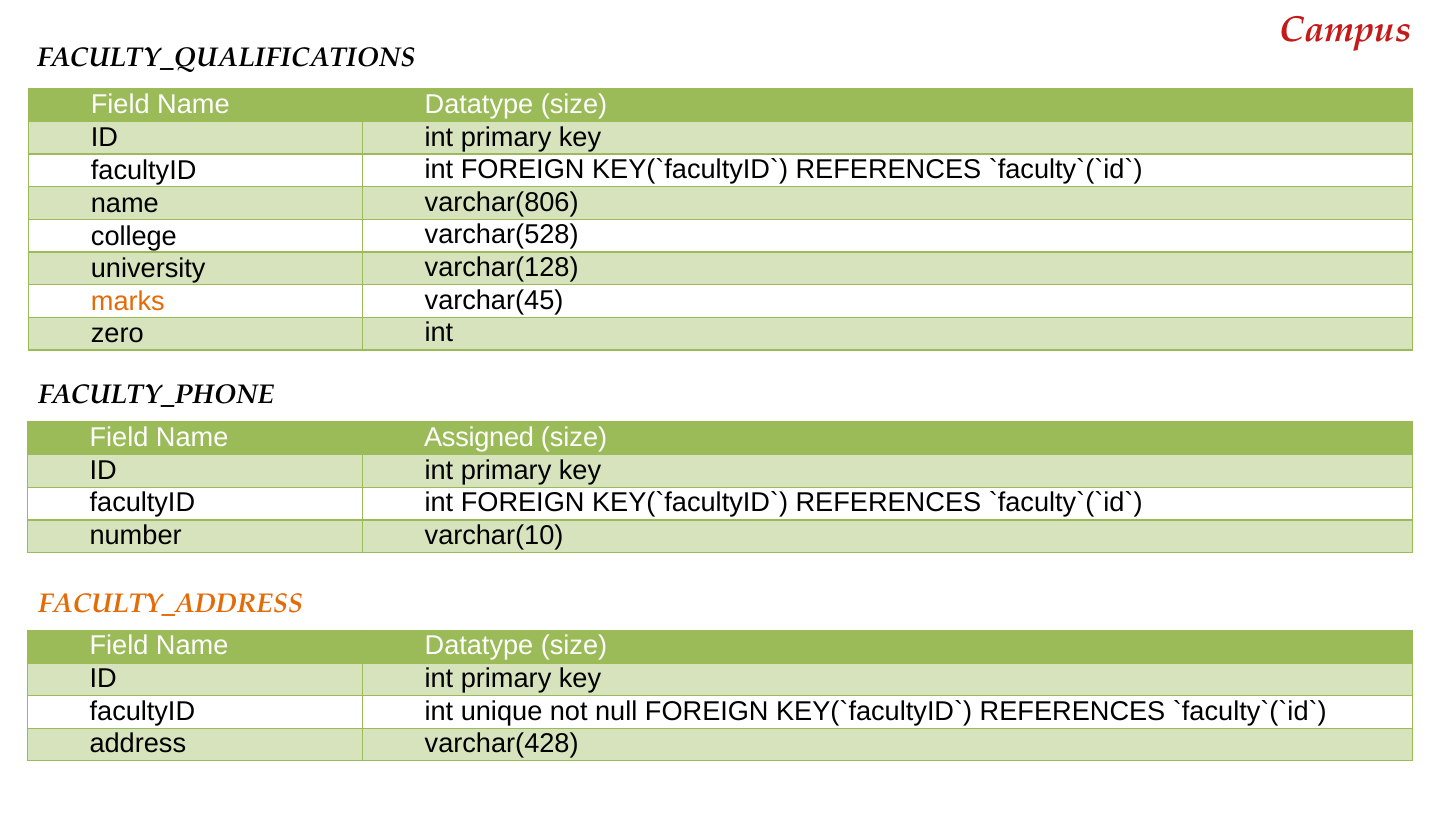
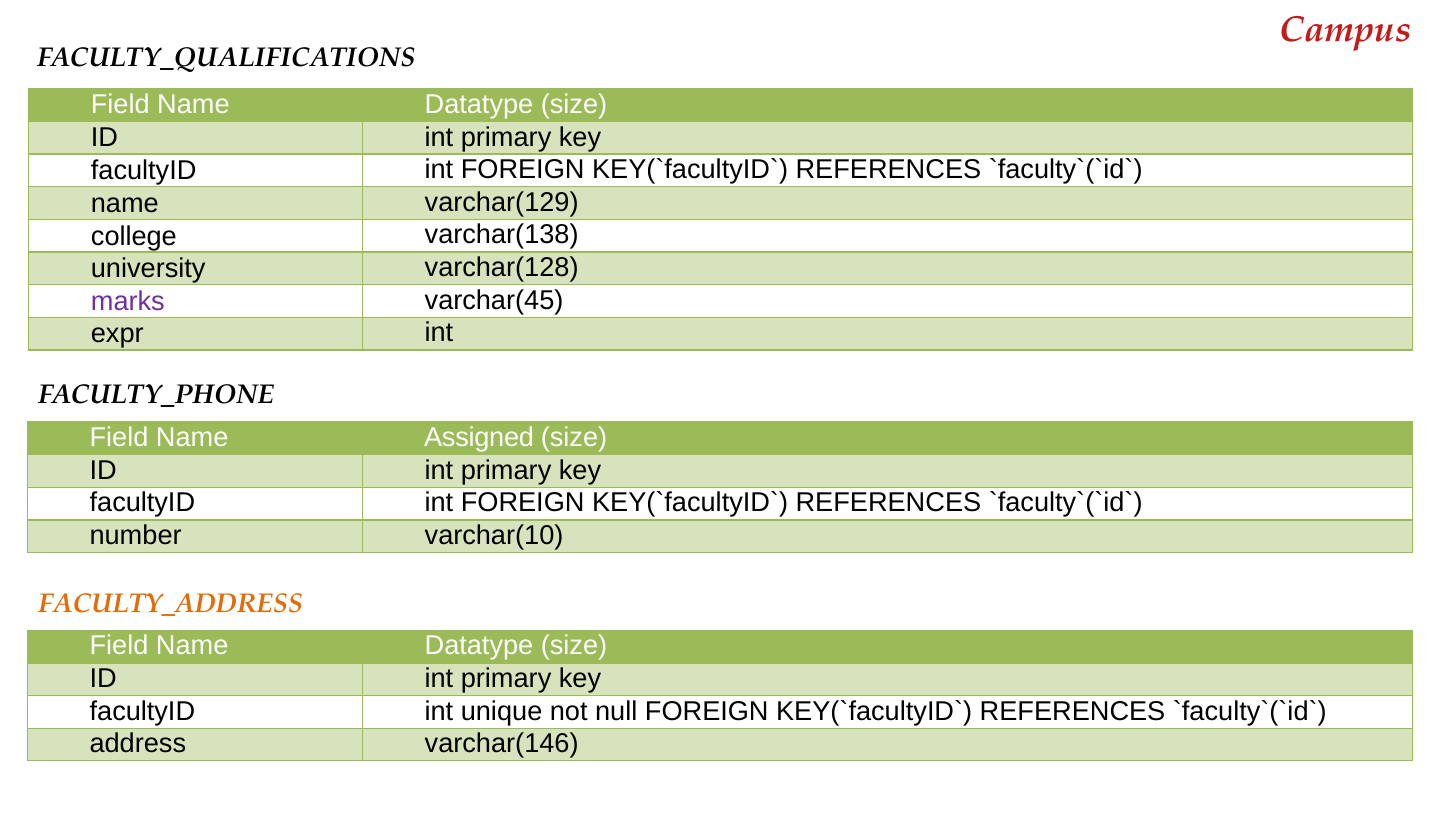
varchar(806: varchar(806 -> varchar(129
varchar(528: varchar(528 -> varchar(138
marks colour: orange -> purple
zero: zero -> expr
varchar(428: varchar(428 -> varchar(146
